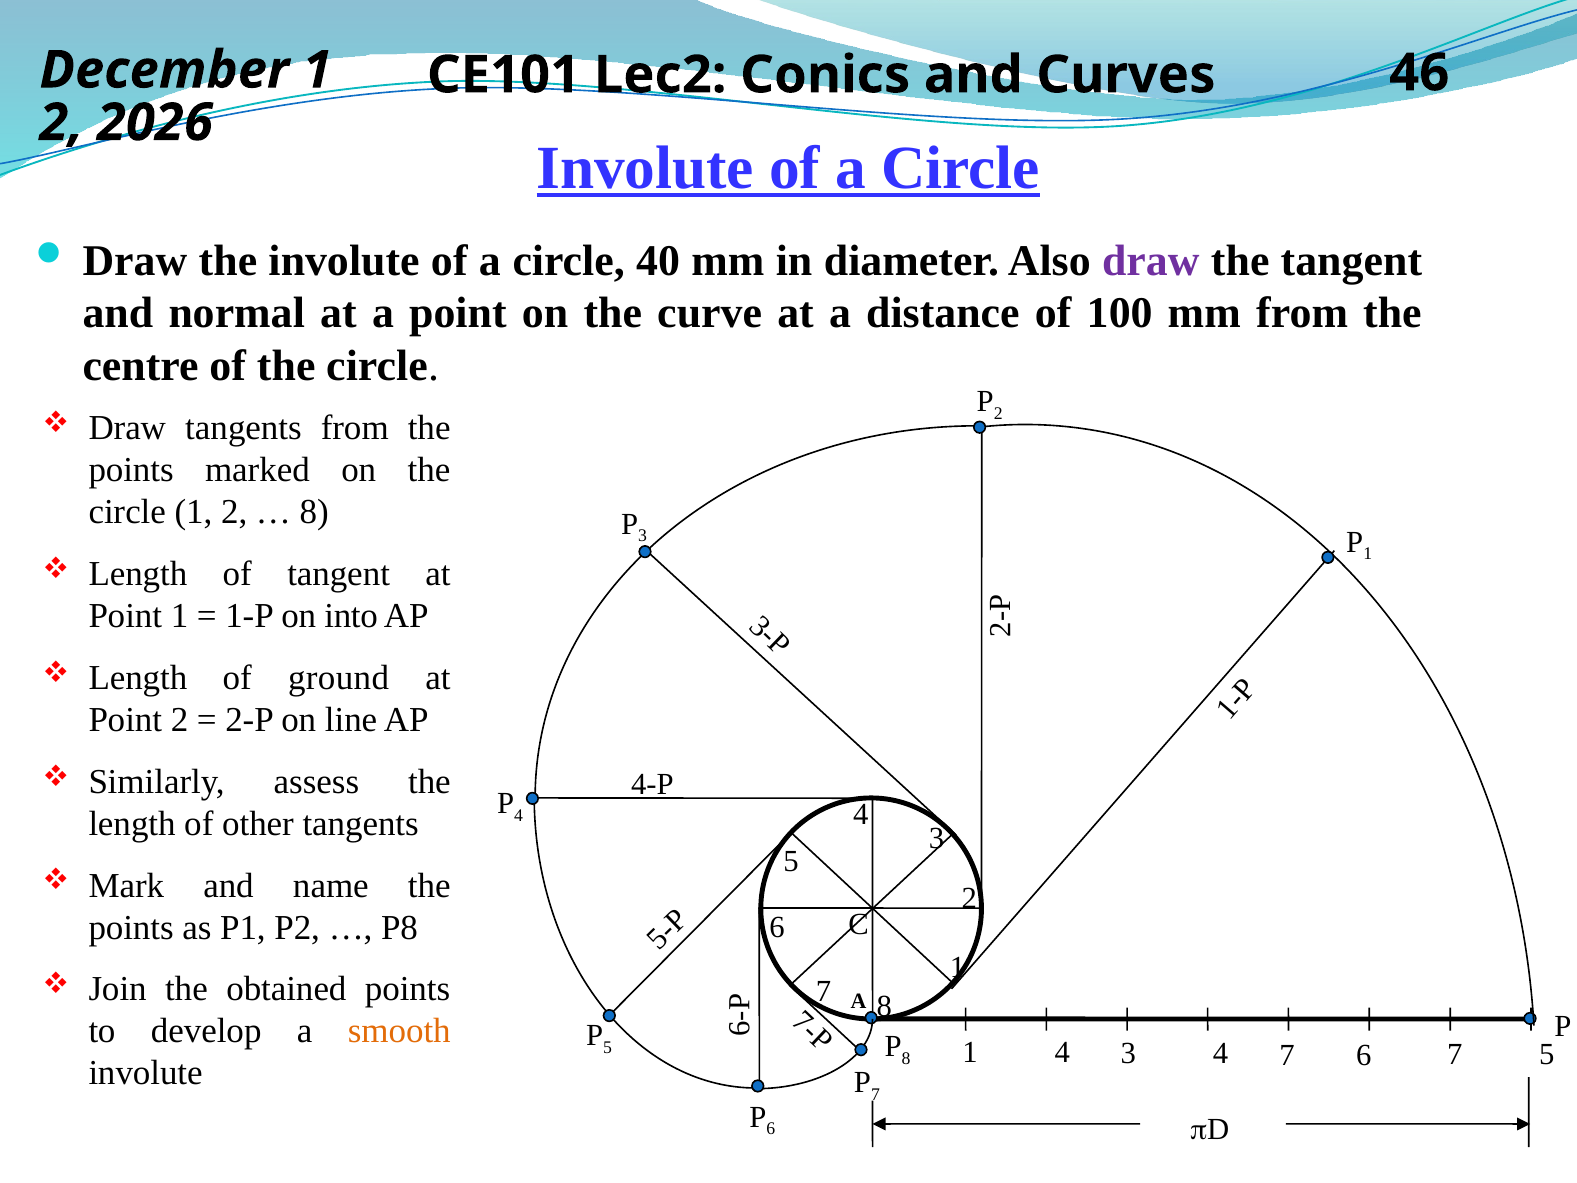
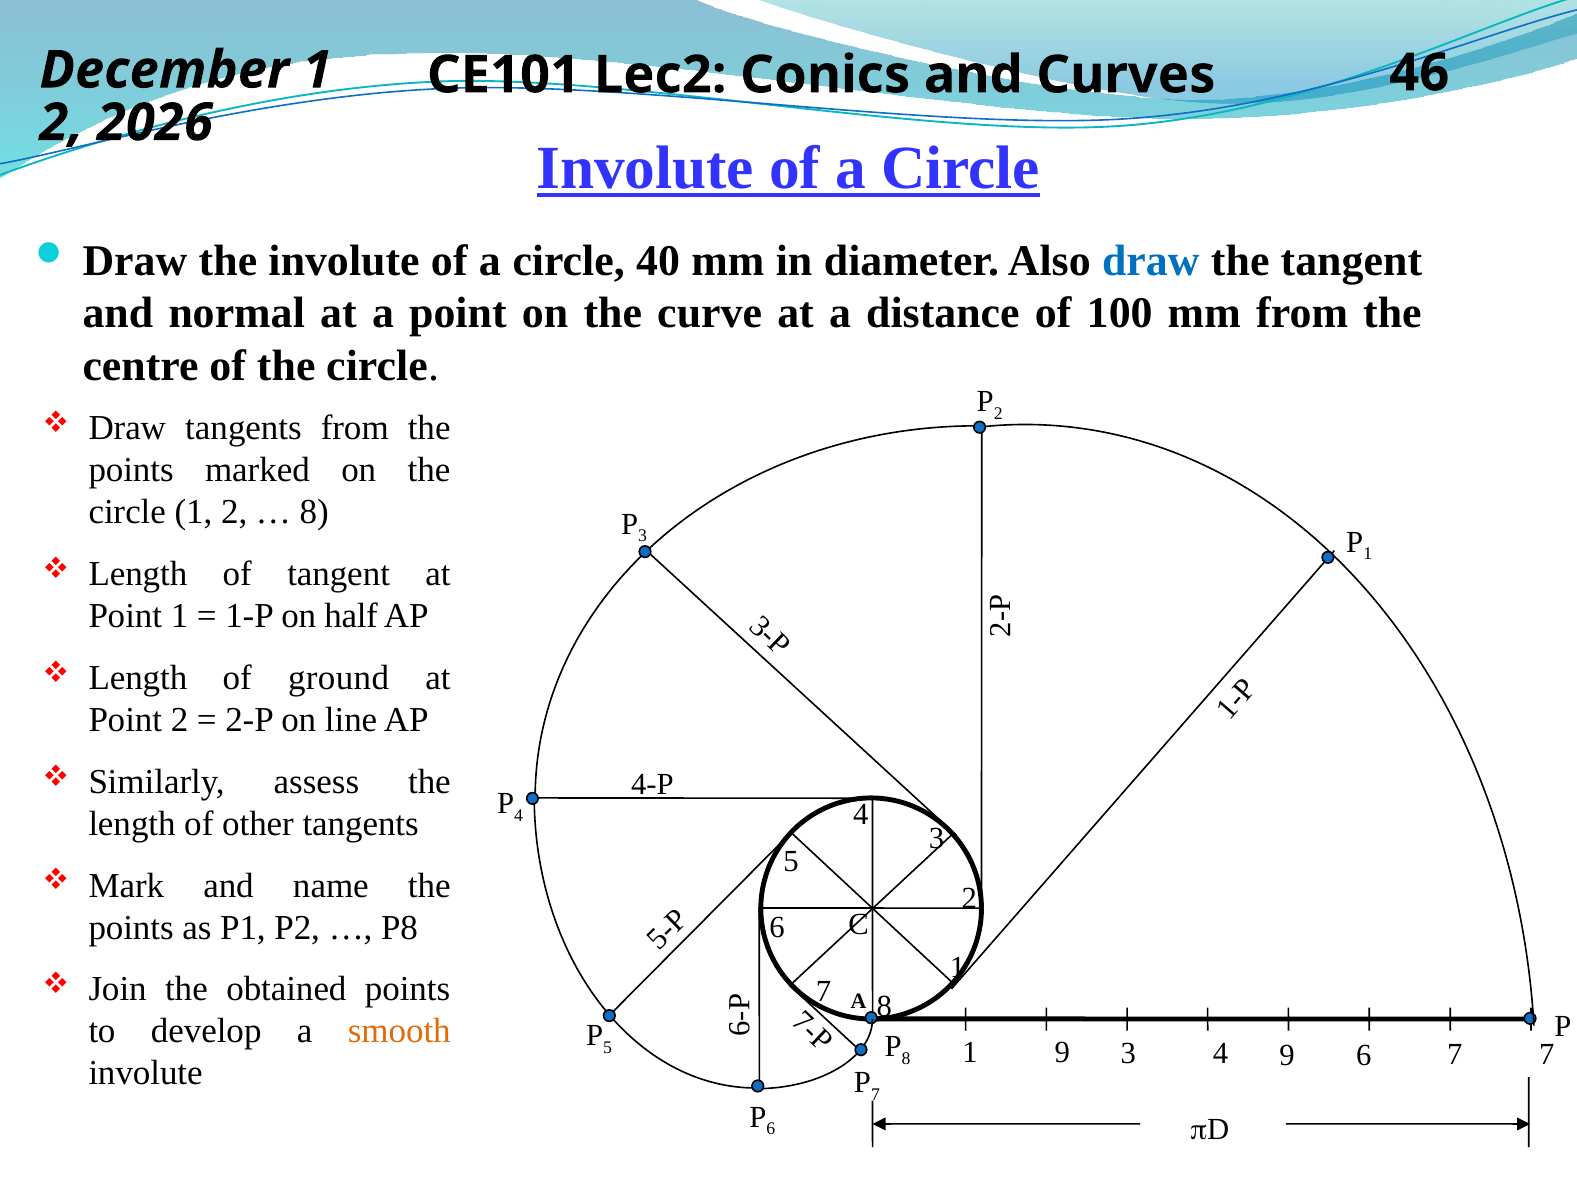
draw at (1151, 261) colour: purple -> blue
into: into -> half
1 4: 4 -> 9
4 7: 7 -> 9
6 7 5: 5 -> 7
